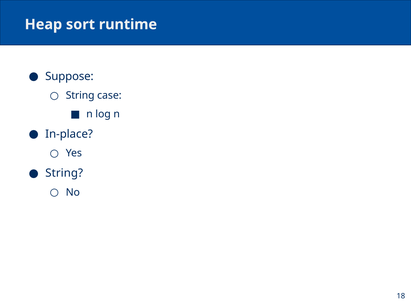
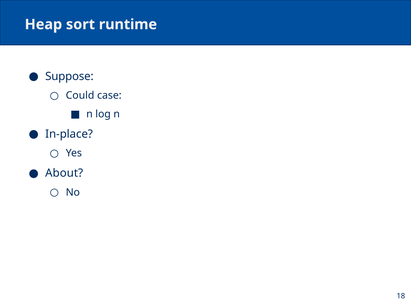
String at (80, 96): String -> Could
String at (64, 173): String -> About
